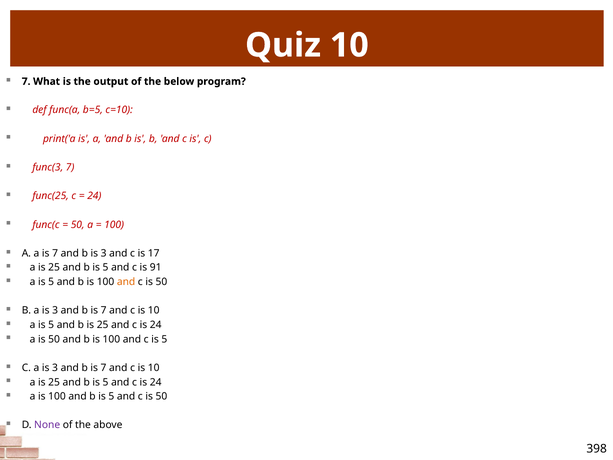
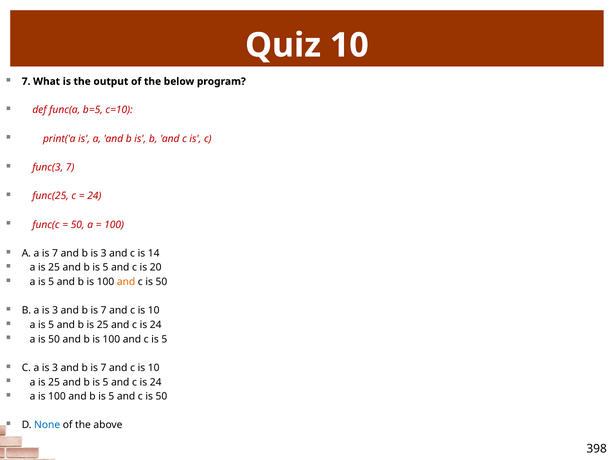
17: 17 -> 14
91: 91 -> 20
None colour: purple -> blue
